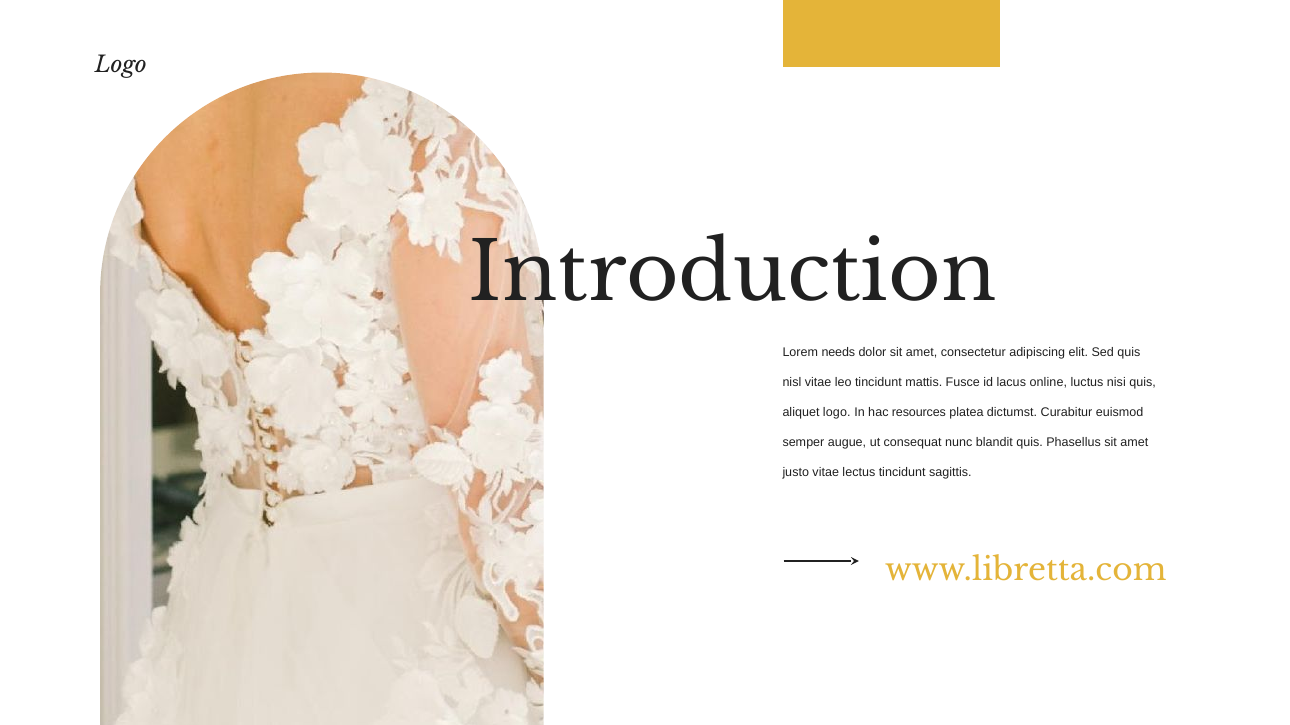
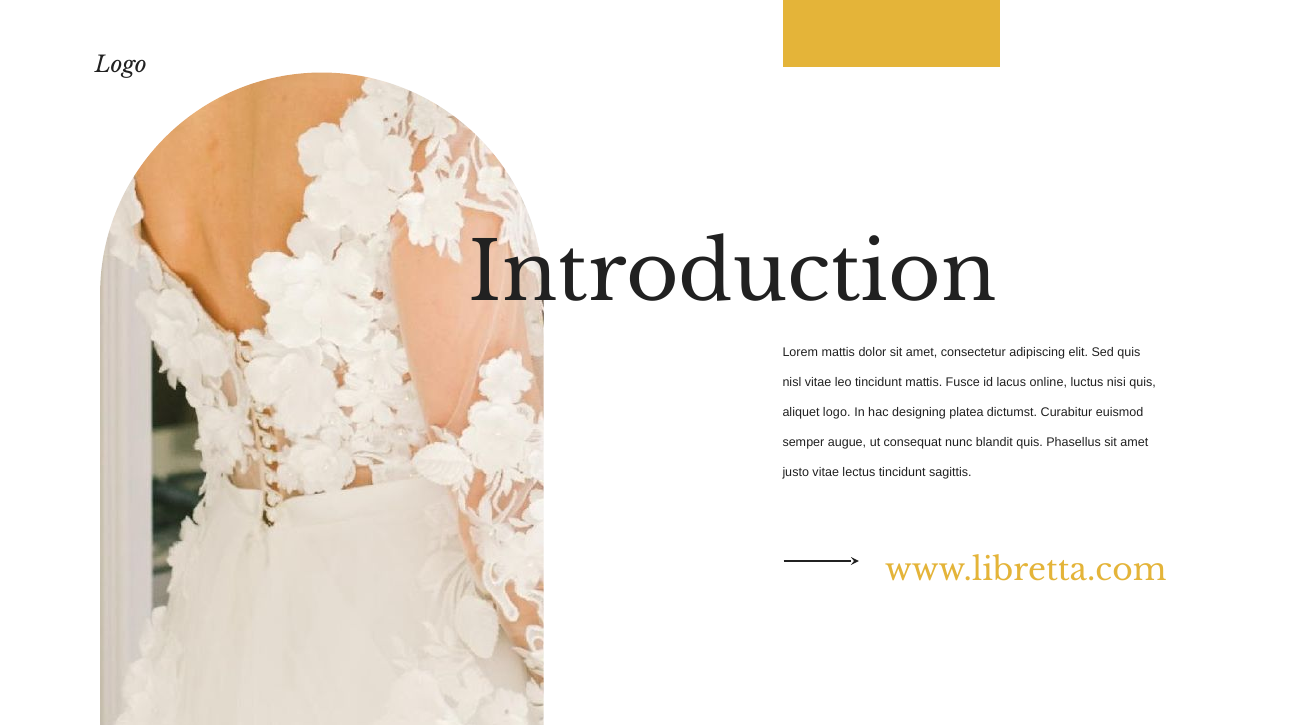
Lorem needs: needs -> mattis
resources: resources -> designing
